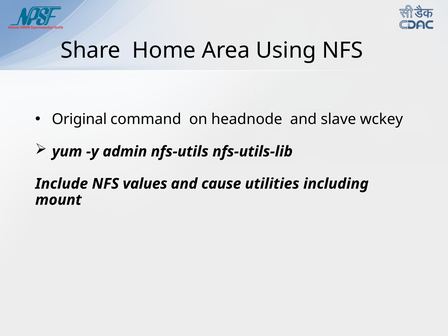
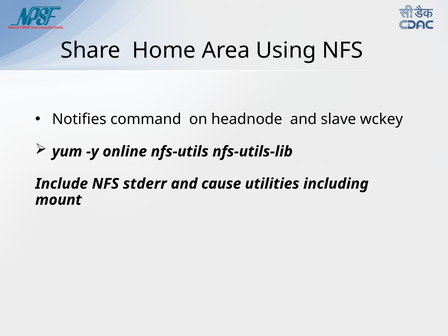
Original: Original -> Notifies
admin: admin -> online
values: values -> stderr
